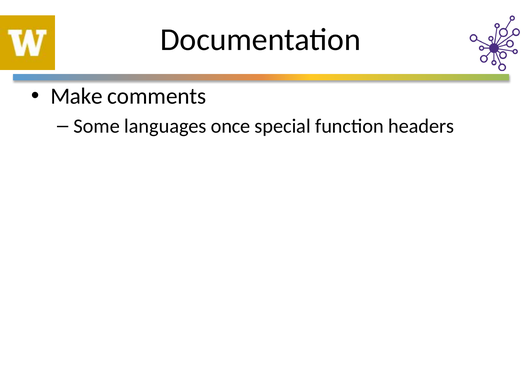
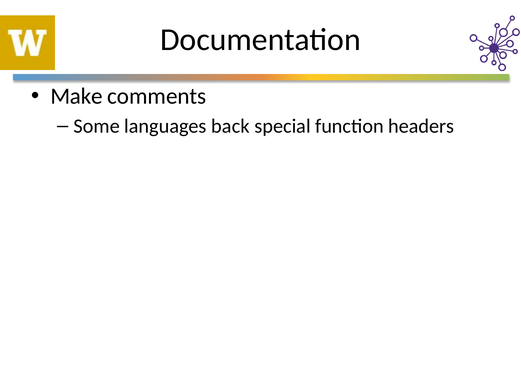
once: once -> back
